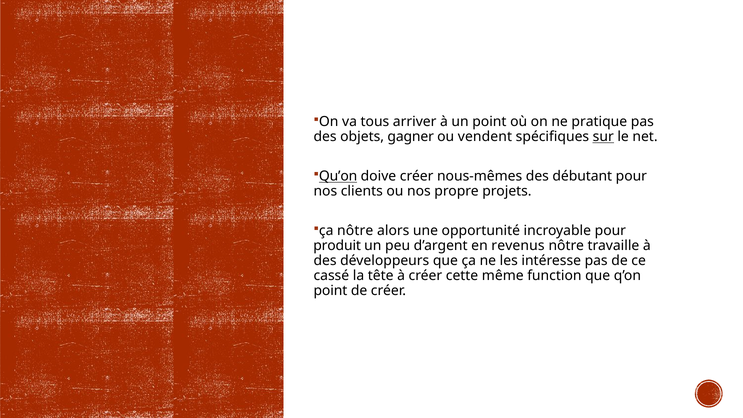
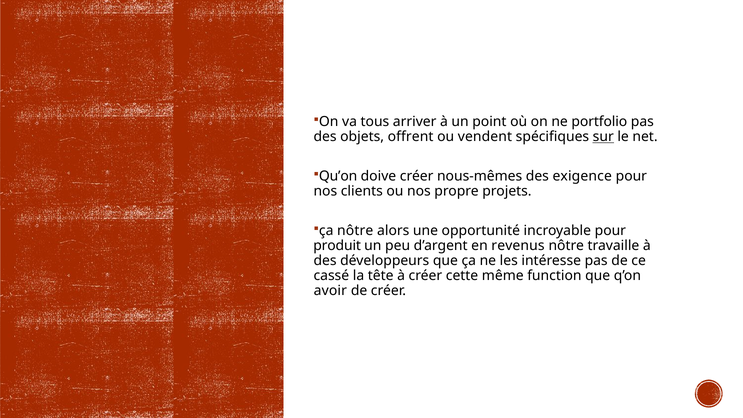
pratique: pratique -> portfolio
gagner: gagner -> offrent
Qu’on underline: present -> none
débutant: débutant -> exigence
point at (330, 291): point -> avoir
